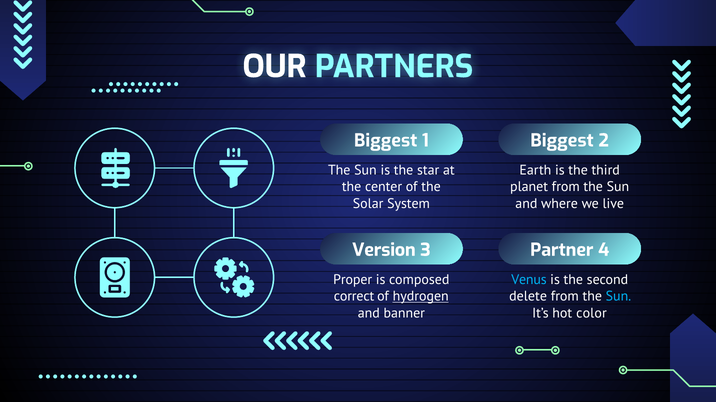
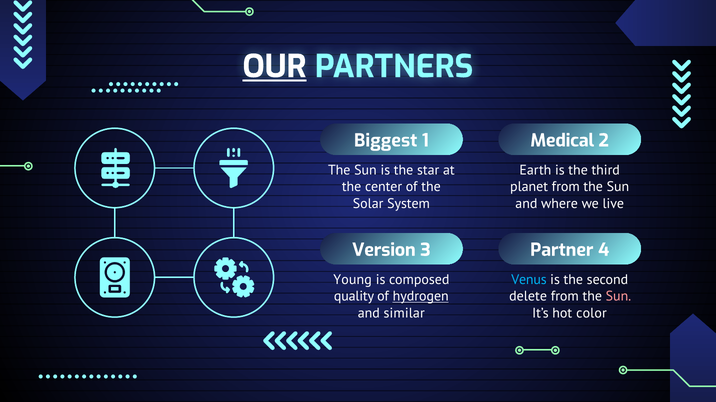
OUR underline: none -> present
Biggest at (562, 141): Biggest -> Medical
Proper: Proper -> Young
correct: correct -> quality
Sun at (618, 297) colour: light blue -> pink
banner: banner -> similar
